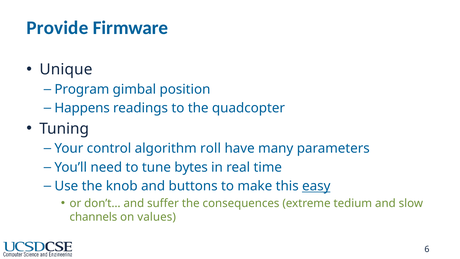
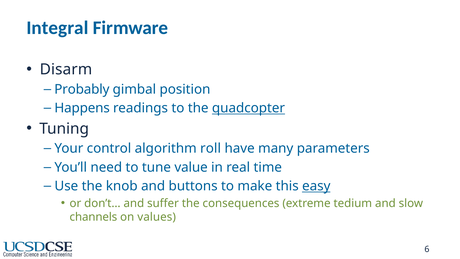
Provide: Provide -> Integral
Unique: Unique -> Disarm
Program: Program -> Probably
quadcopter underline: none -> present
bytes: bytes -> value
